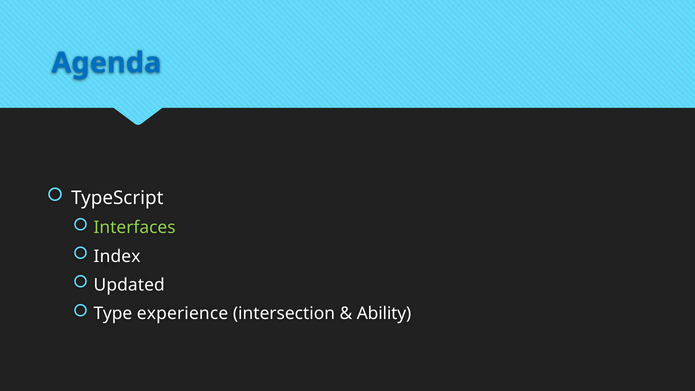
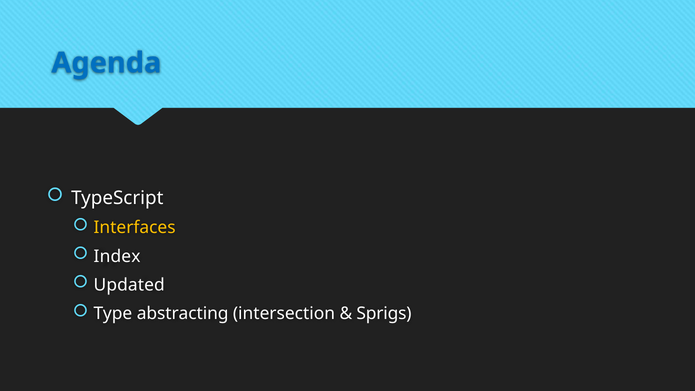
Interfaces colour: light green -> yellow
experience: experience -> abstracting
Ability: Ability -> Sprigs
